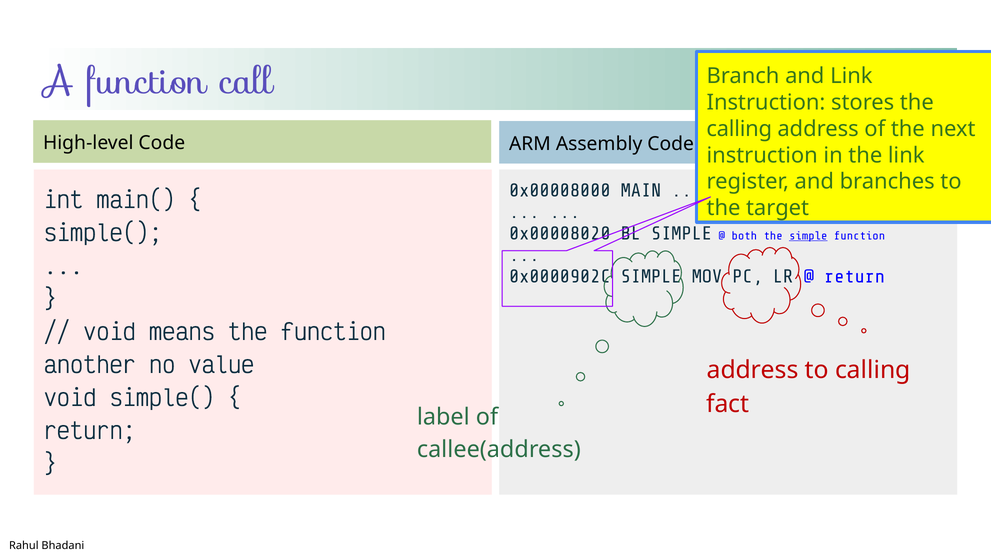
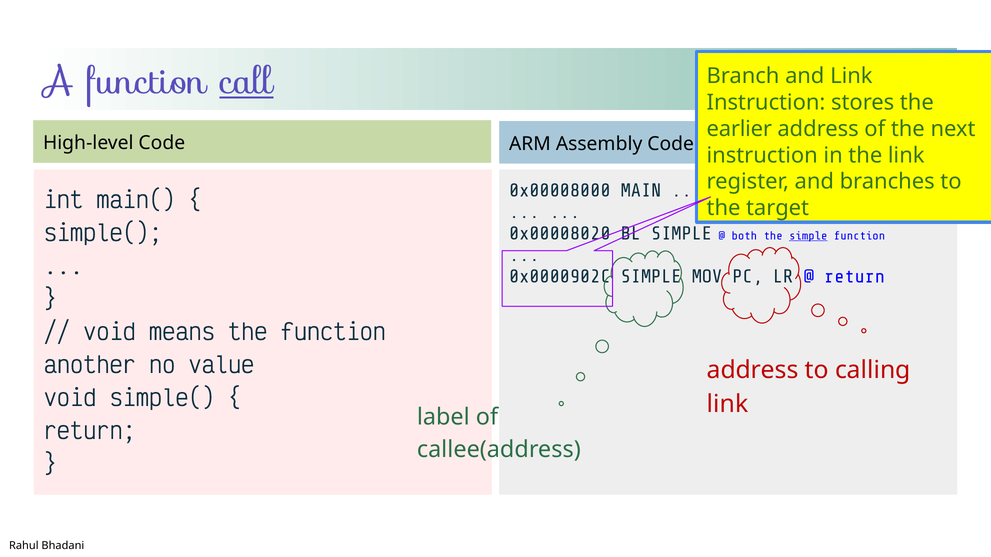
call underline: none -> present
calling at (739, 129): calling -> earlier
fact at (728, 404): fact -> link
